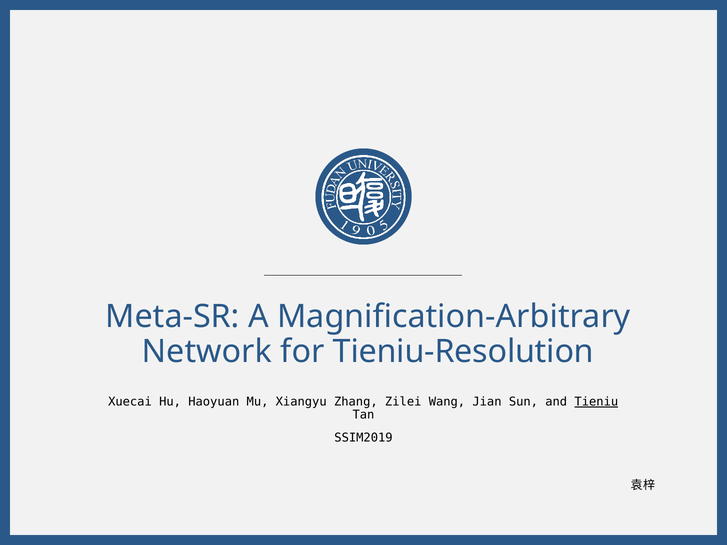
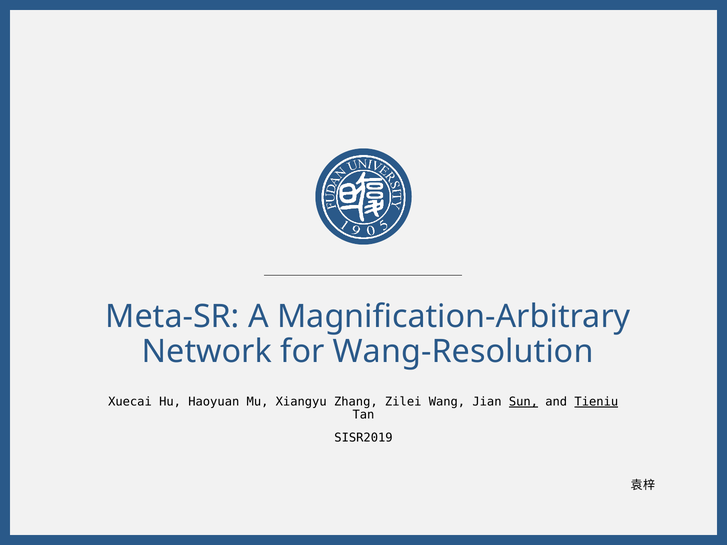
Tieniu-Resolution: Tieniu-Resolution -> Wang-Resolution
Sun underline: none -> present
SSIM2019: SSIM2019 -> SISR2019
